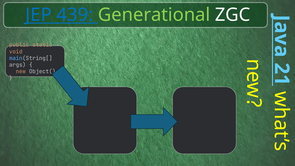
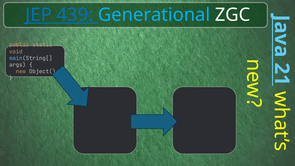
Generational colour: light green -> light blue
